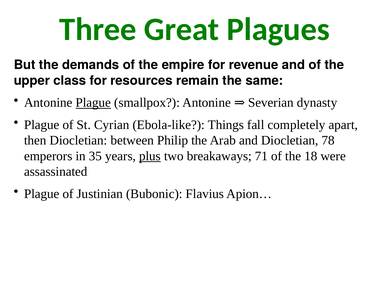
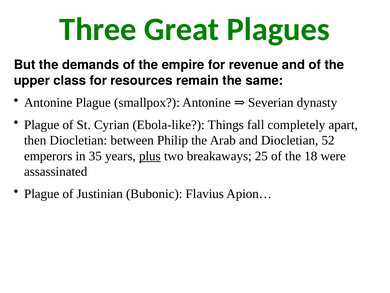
Plague at (93, 102) underline: present -> none
78: 78 -> 52
71: 71 -> 25
